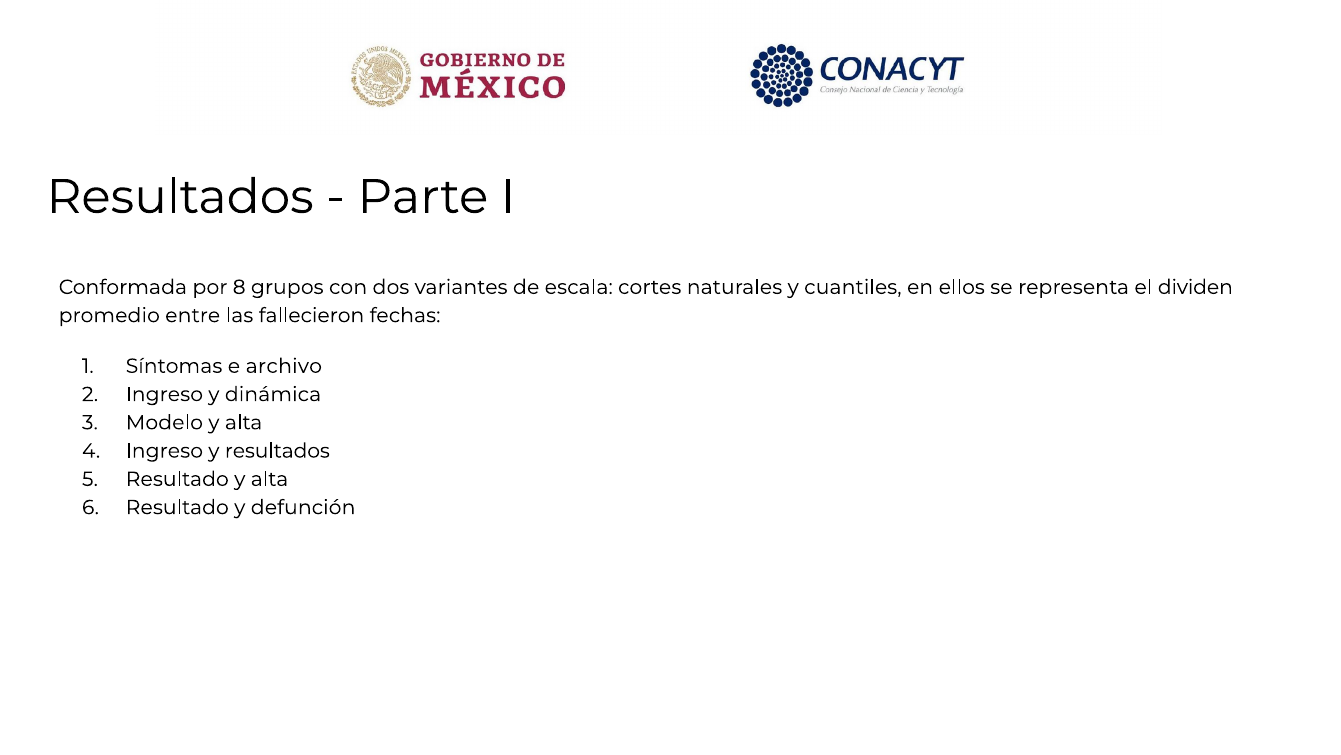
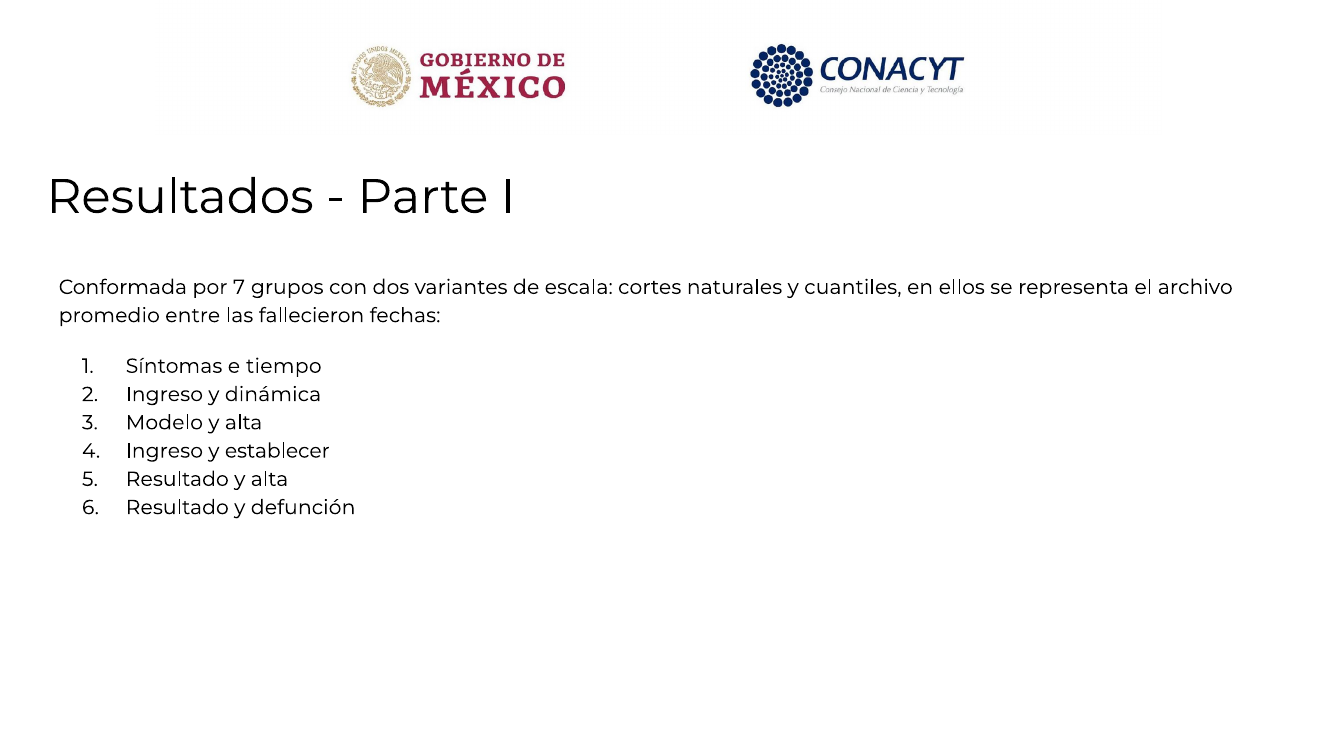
8: 8 -> 7
dividen: dividen -> archivo
archivo: archivo -> tiempo
y resultados: resultados -> establecer
